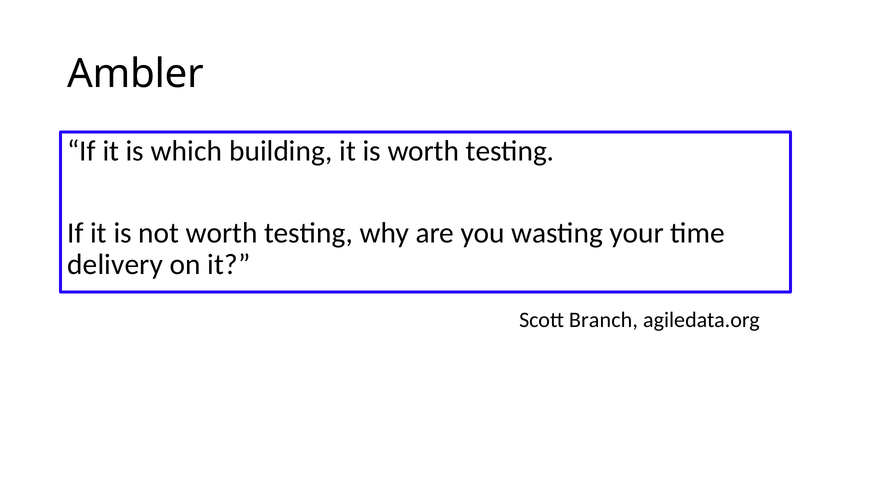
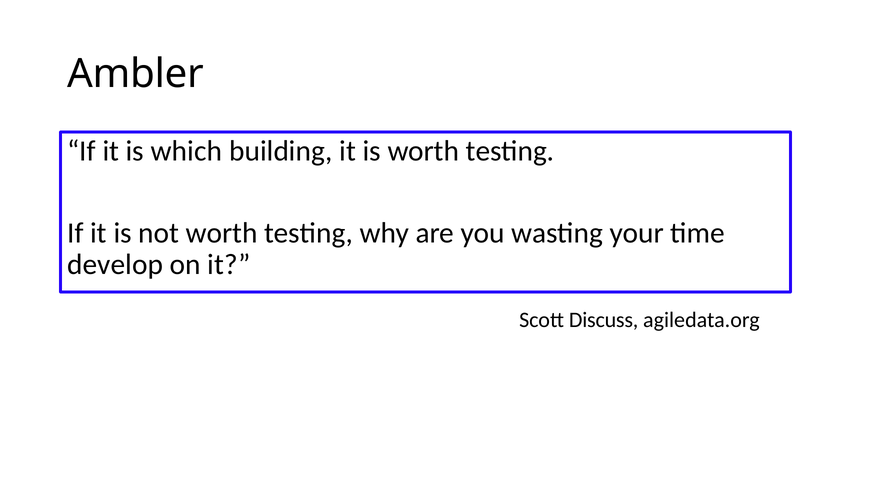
delivery: delivery -> develop
Branch: Branch -> Discuss
